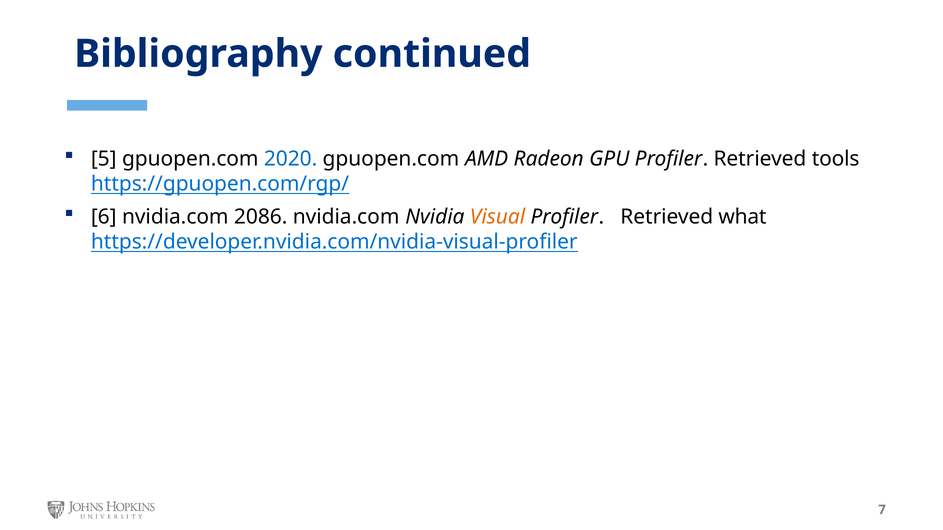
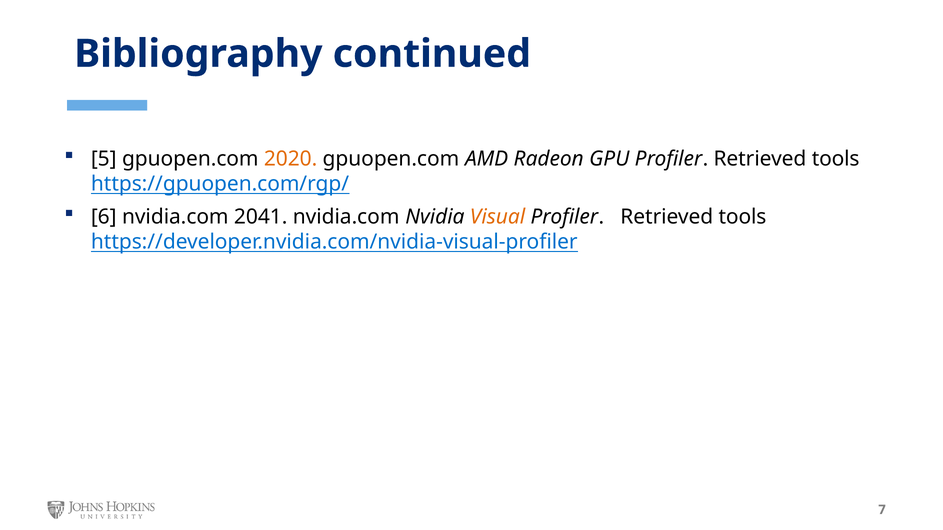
2020 colour: blue -> orange
2086: 2086 -> 2041
what at (742, 217): what -> tools
